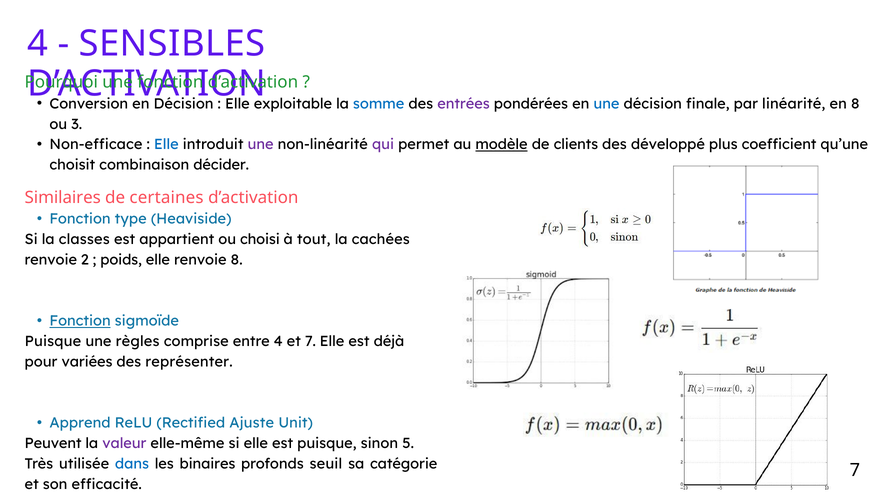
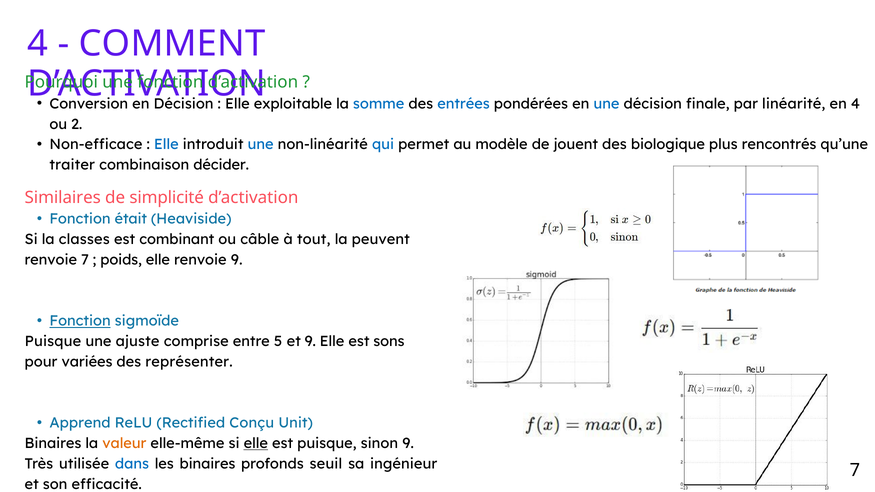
SENSIBLES: SENSIBLES -> COMMENT
entrées colour: purple -> blue
en 8: 8 -> 4
3: 3 -> 2
une at (261, 145) colour: purple -> blue
qui colour: purple -> blue
modèle underline: present -> none
clients: clients -> jouent
développé: développé -> biologique
coefficient: coefficient -> rencontrés
choisit: choisit -> traiter
certaines: certaines -> simplicité
type: type -> était
appartient: appartient -> combinant
choisi: choisi -> câble
cachées: cachées -> peuvent
renvoie 2: 2 -> 7
renvoie 8: 8 -> 9
règles: règles -> ajuste
entre 4: 4 -> 5
et 7: 7 -> 9
déjà: déjà -> sons
Ajuste: Ajuste -> Conçu
Peuvent at (53, 444): Peuvent -> Binaires
valeur colour: purple -> orange
elle at (256, 444) underline: none -> present
sinon 5: 5 -> 9
catégorie: catégorie -> ingénieur
